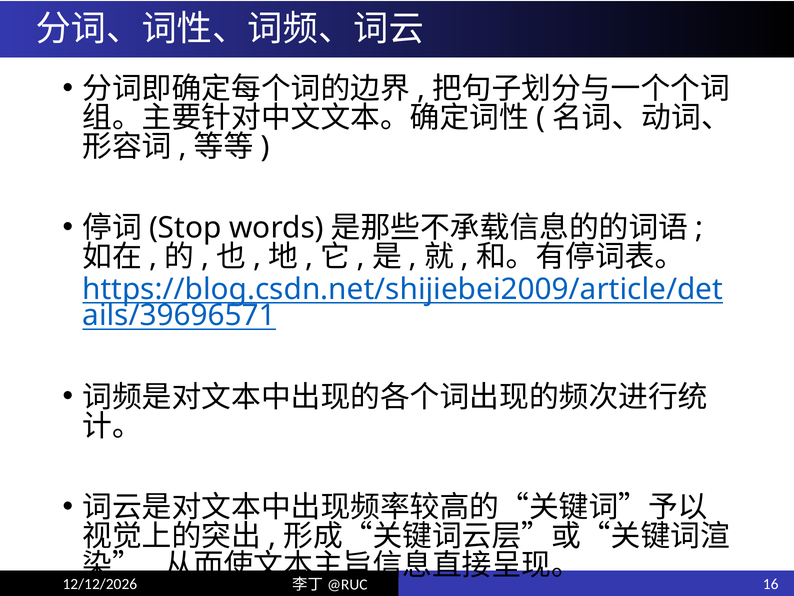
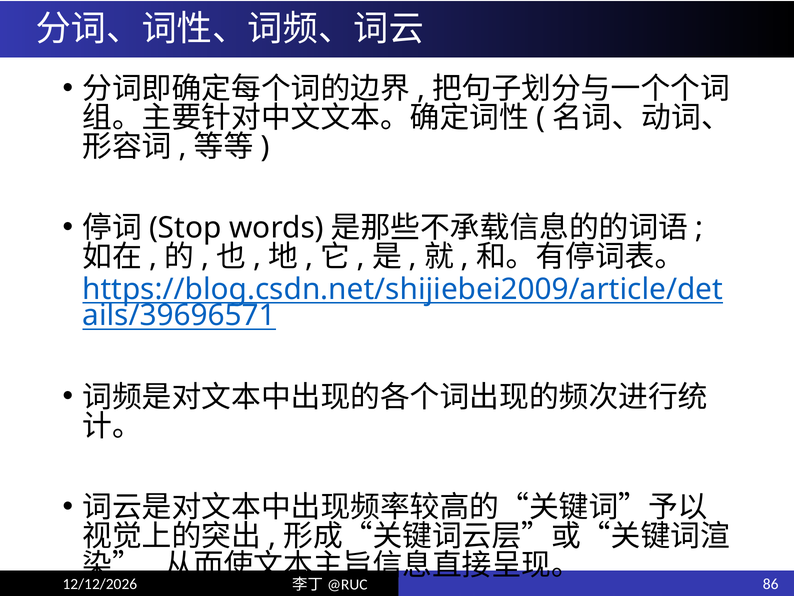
16: 16 -> 86
